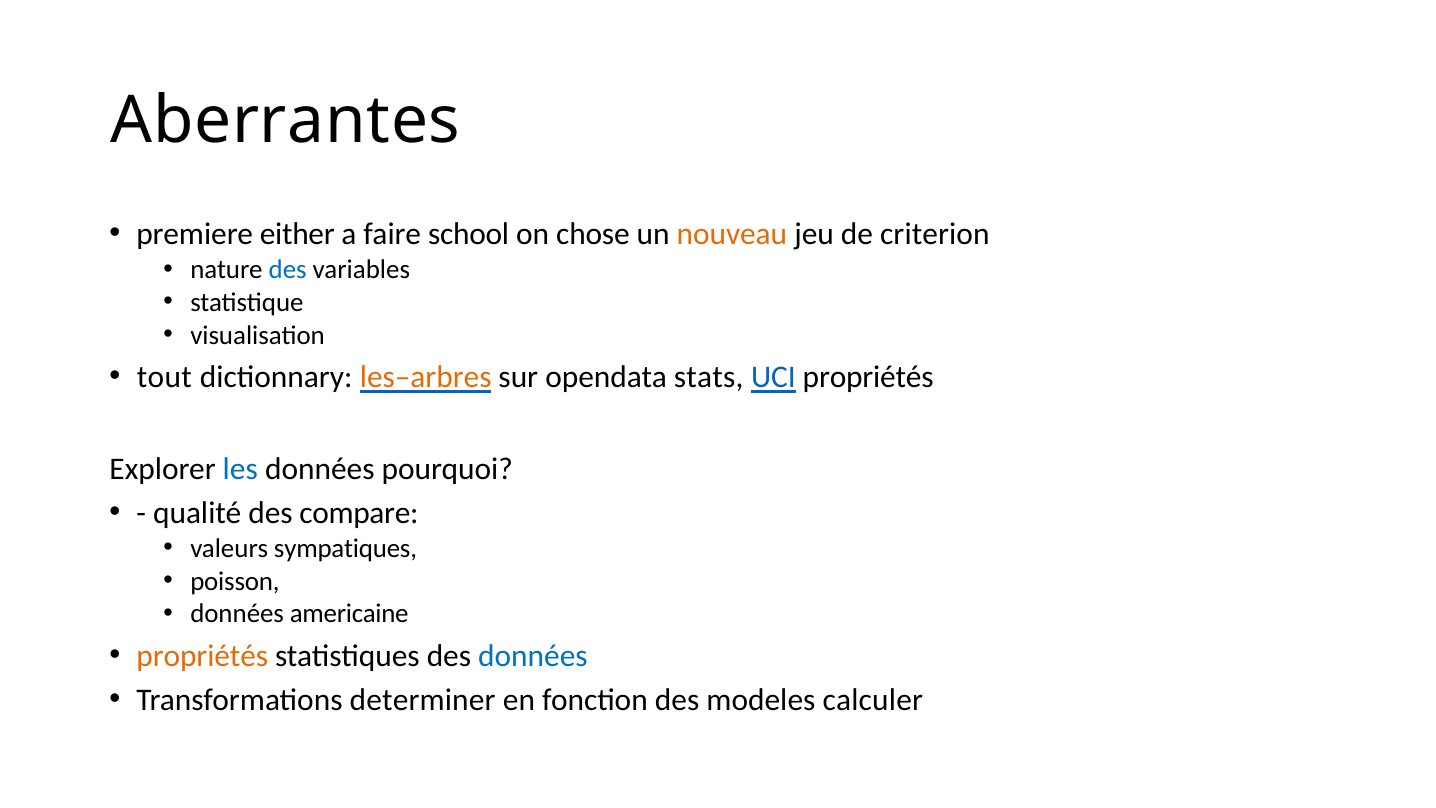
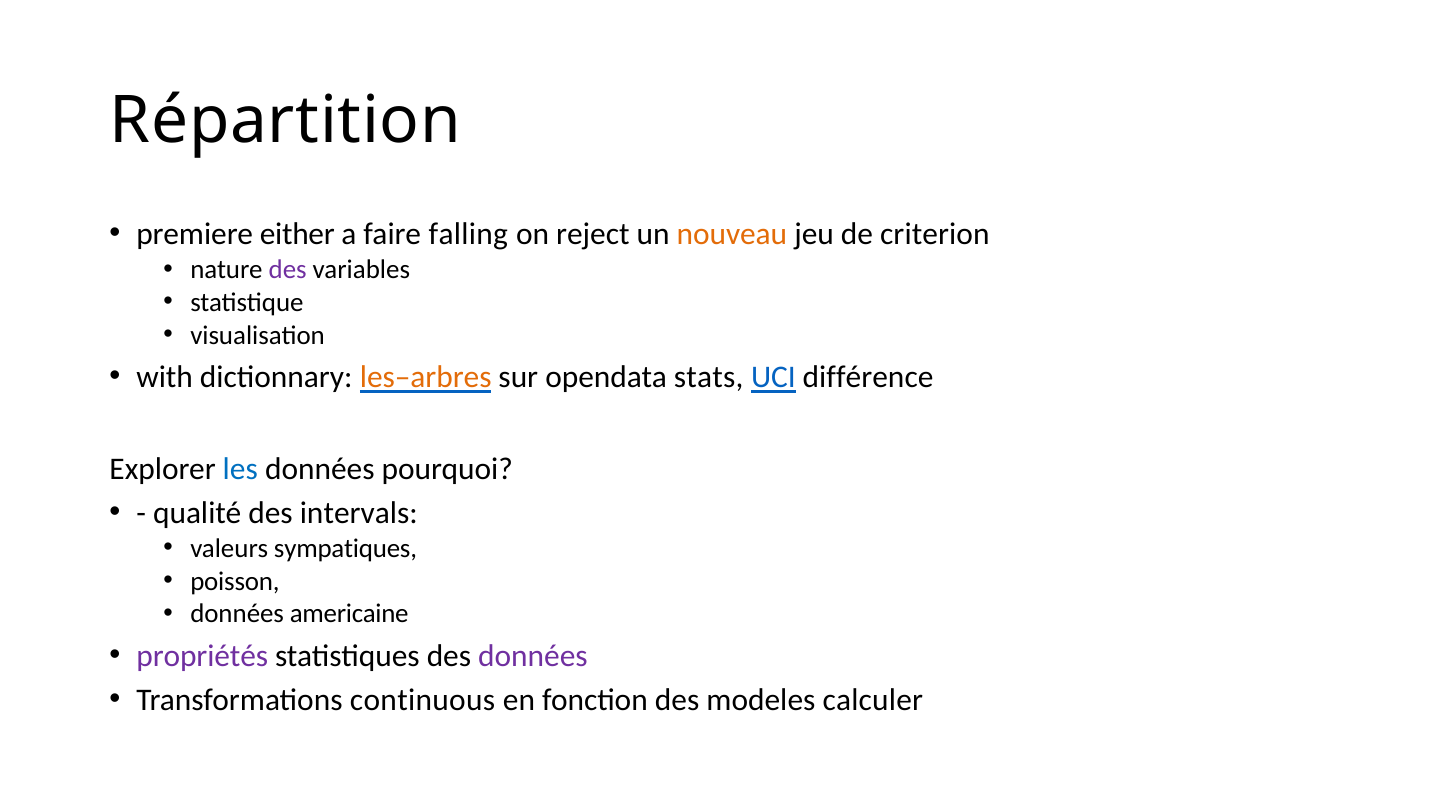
Aberrantes: Aberrantes -> Répartition
school: school -> falling
chose: chose -> reject
des at (288, 270) colour: blue -> purple
tout: tout -> with
UCI propriétés: propriétés -> différence
compare: compare -> intervals
propriétés at (202, 655) colour: orange -> purple
données at (533, 655) colour: blue -> purple
determiner: determiner -> continuous
